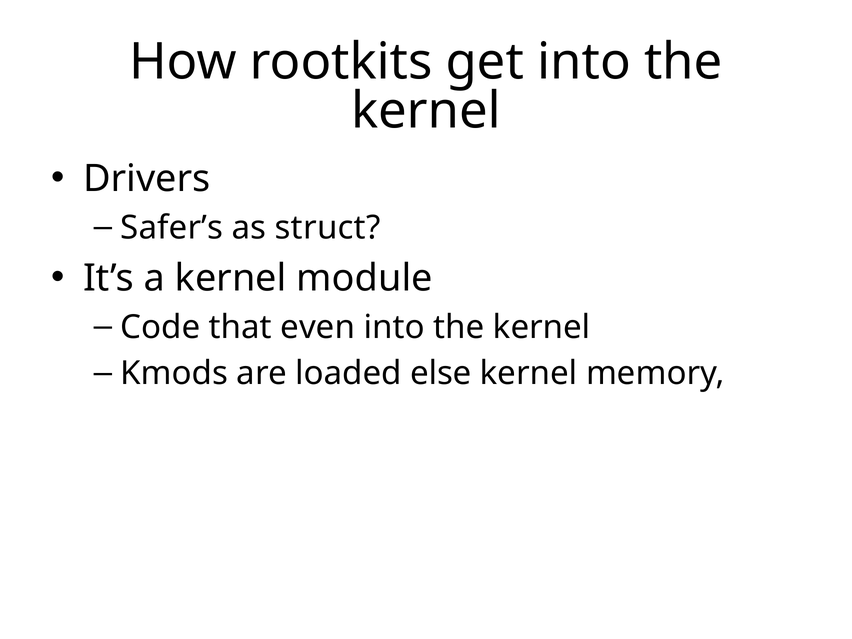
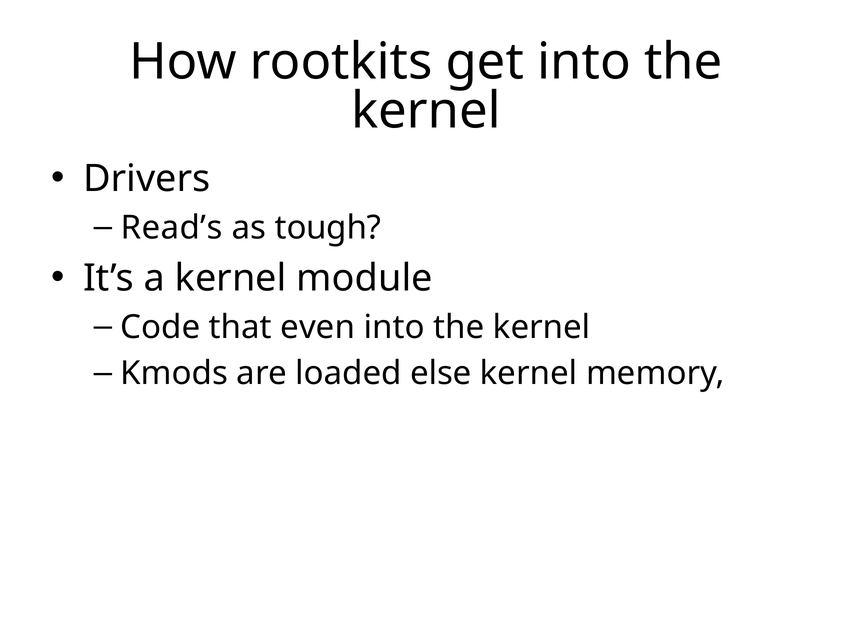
Safer’s: Safer’s -> Read’s
struct: struct -> tough
